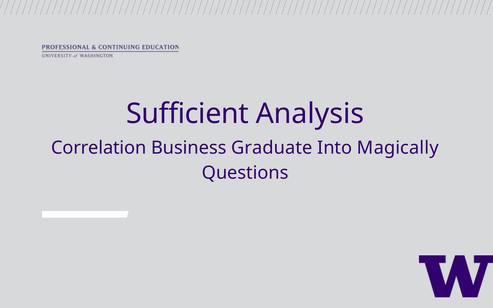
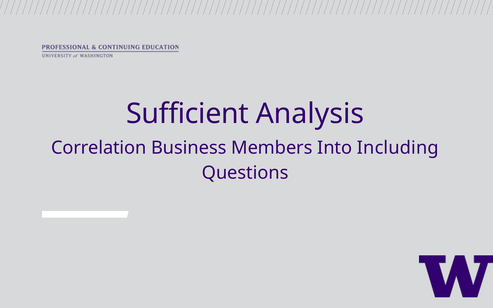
Graduate: Graduate -> Members
Magically: Magically -> Including
